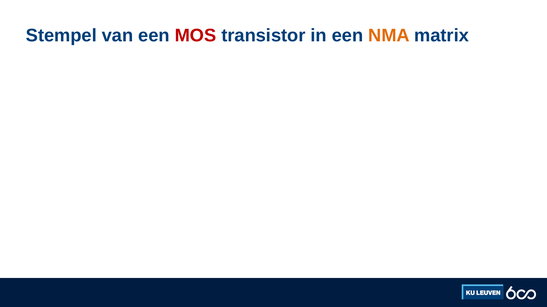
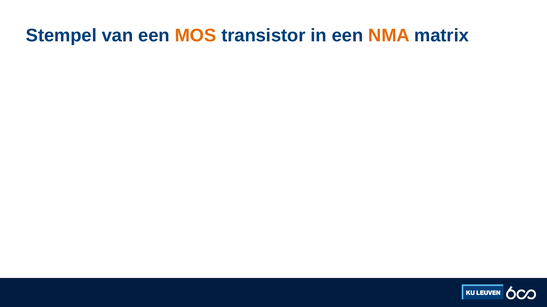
MOS colour: red -> orange
